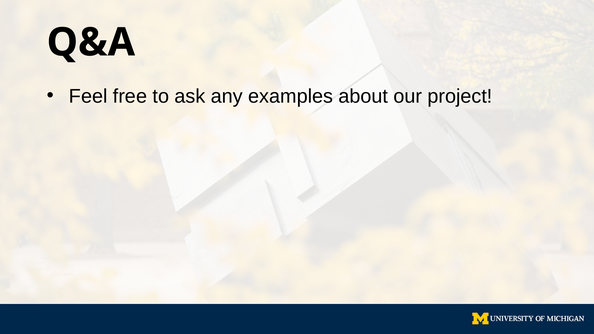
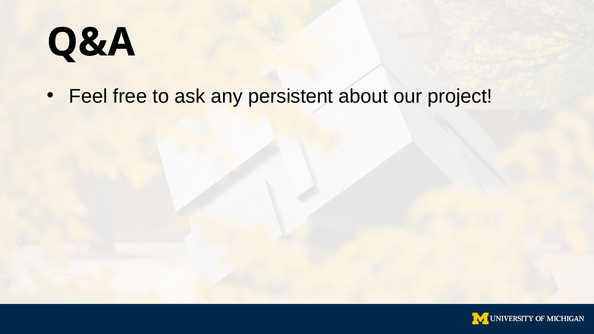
examples: examples -> persistent
